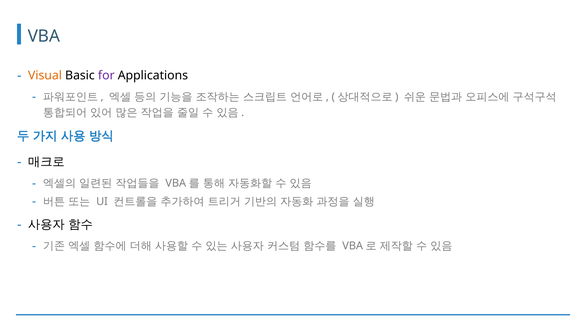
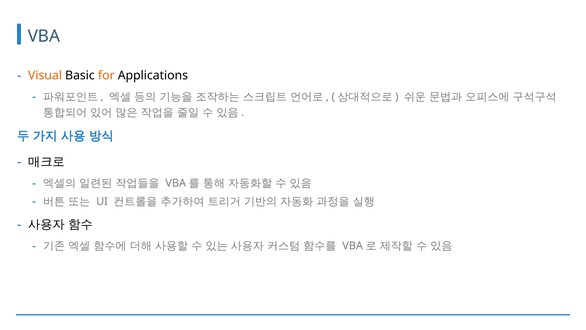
for colour: purple -> orange
